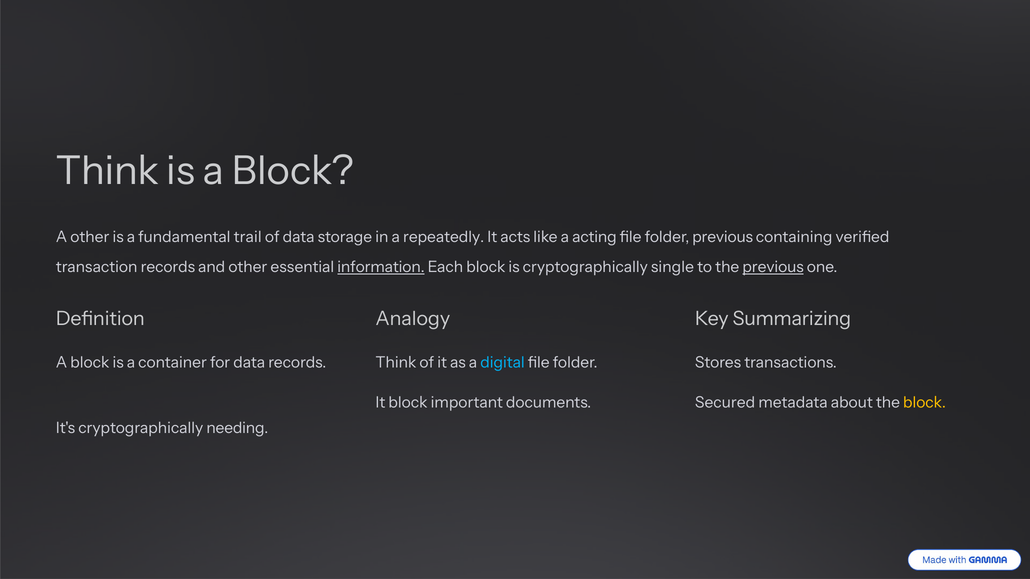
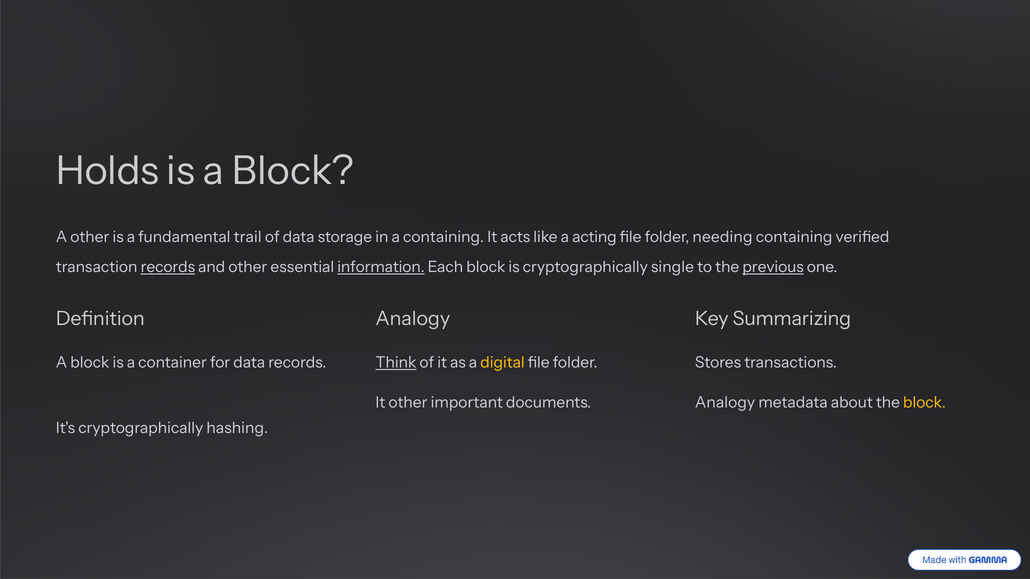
Think at (107, 171): Think -> Holds
a repeatedly: repeatedly -> containing
folder previous: previous -> needing
records at (168, 267) underline: none -> present
Think at (396, 363) underline: none -> present
digital colour: light blue -> yellow
It block: block -> other
Secured at (725, 403): Secured -> Analogy
needing: needing -> hashing
